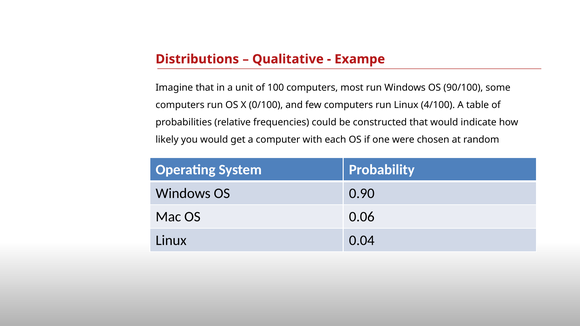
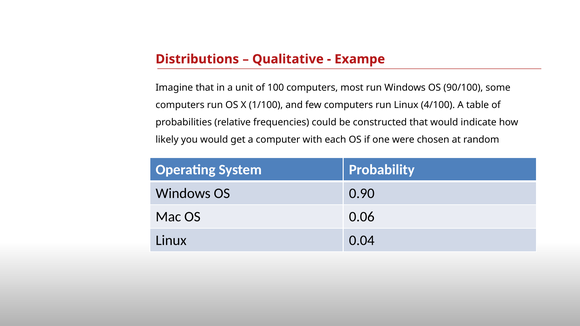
0/100: 0/100 -> 1/100
